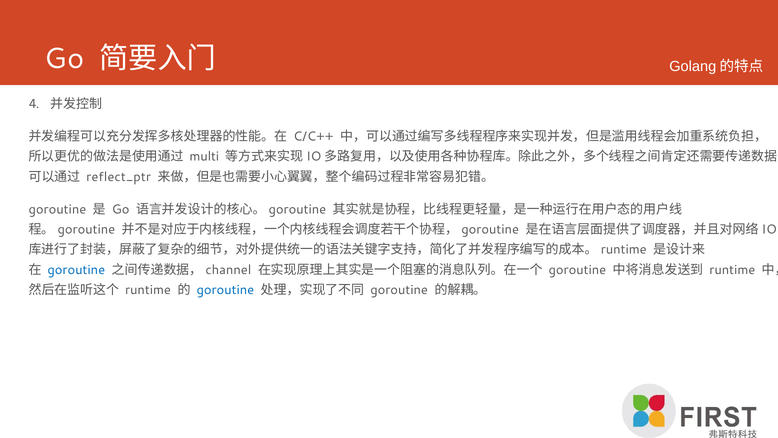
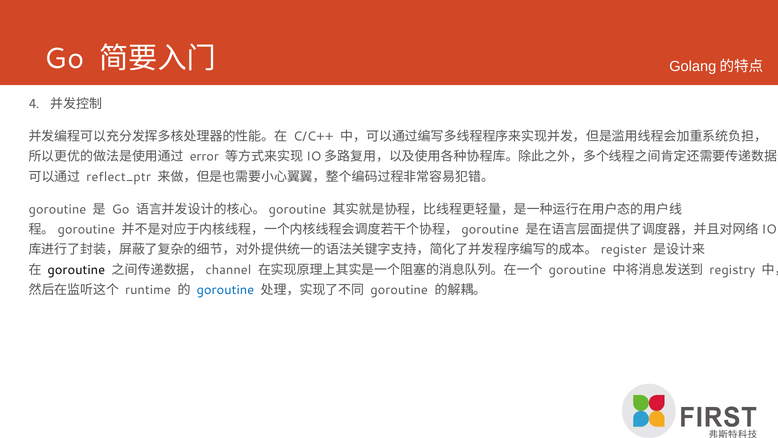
multi: multi -> error
runtime at (624, 249): runtime -> register
goroutine at (76, 270) colour: blue -> black
runtime at (732, 270): runtime -> registry
